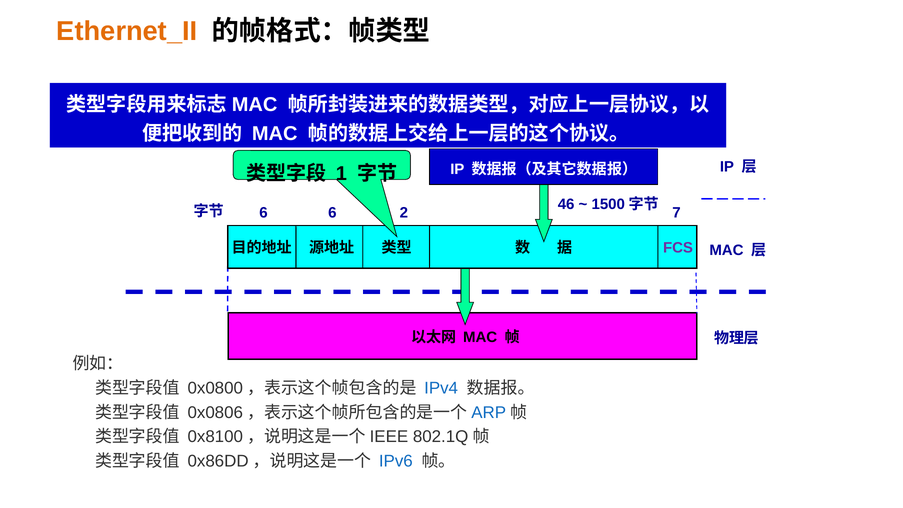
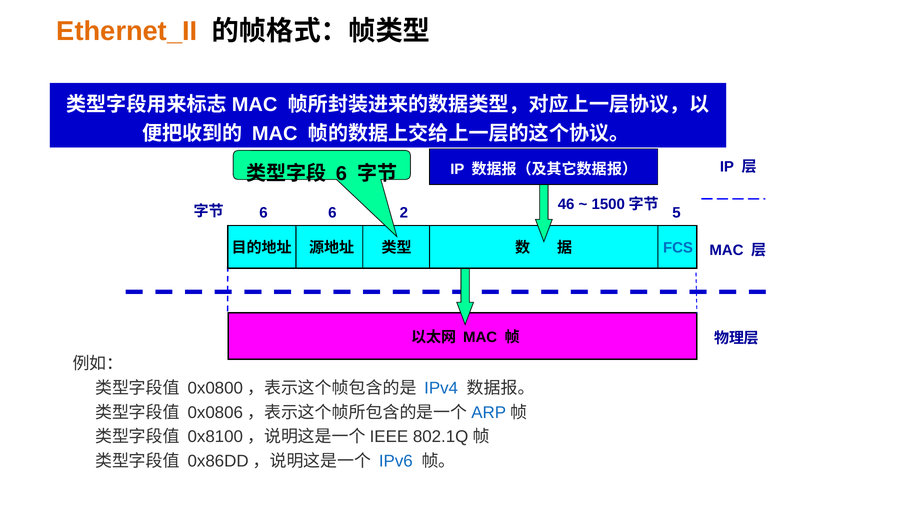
1 at (341, 173): 1 -> 6
7: 7 -> 5
FCS colour: purple -> blue
